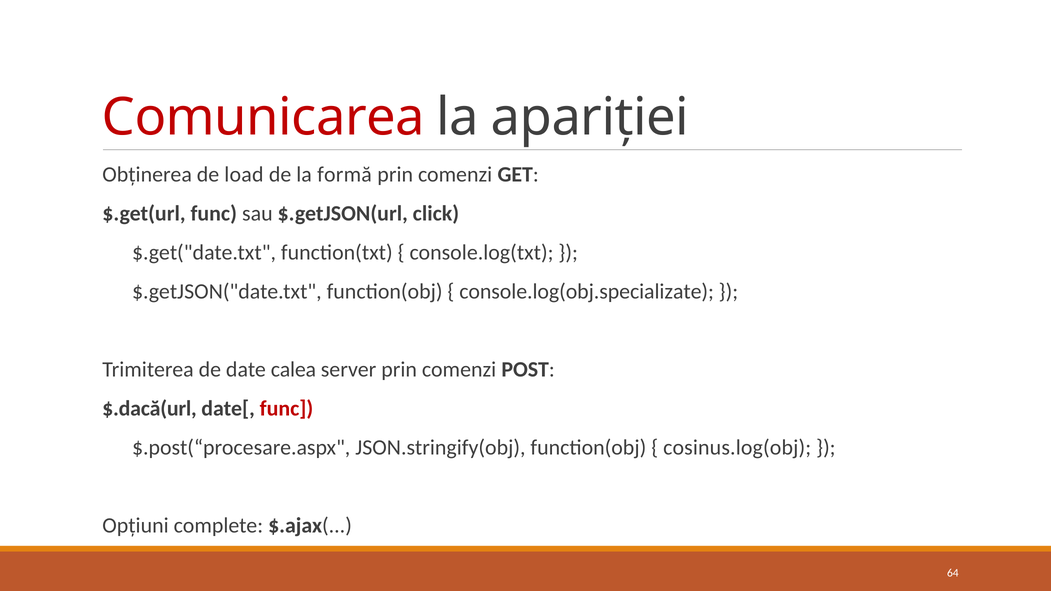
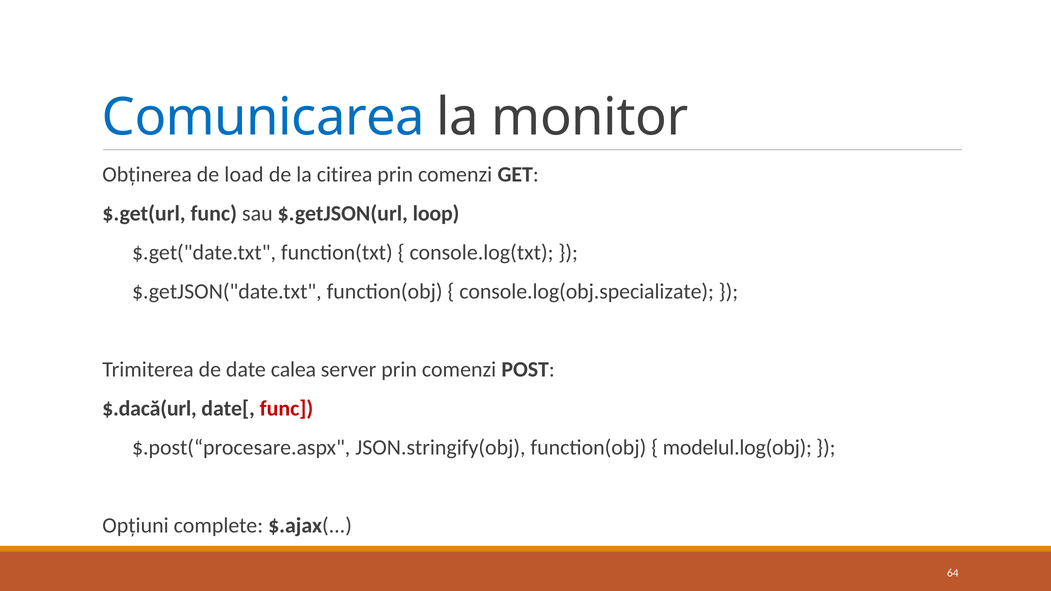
Comunicarea colour: red -> blue
apariției: apariției -> monitor
formă: formă -> citirea
click: click -> loop
cosinus.log(obj: cosinus.log(obj -> modelul.log(obj
